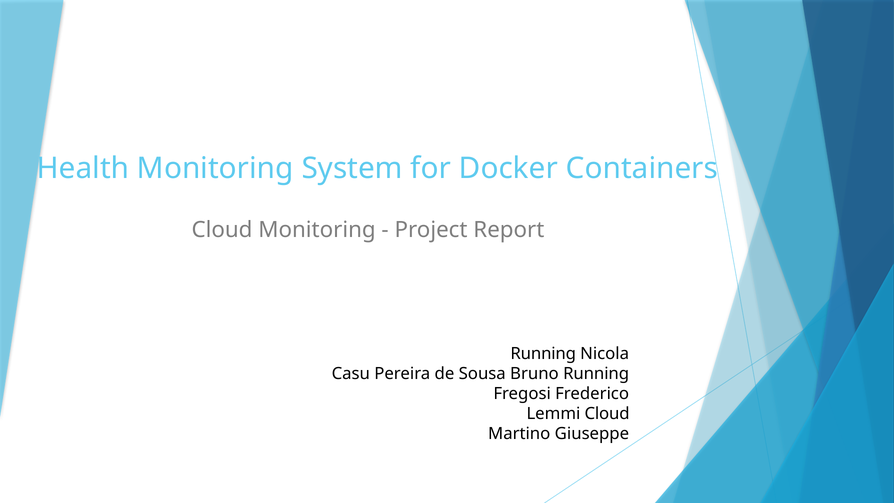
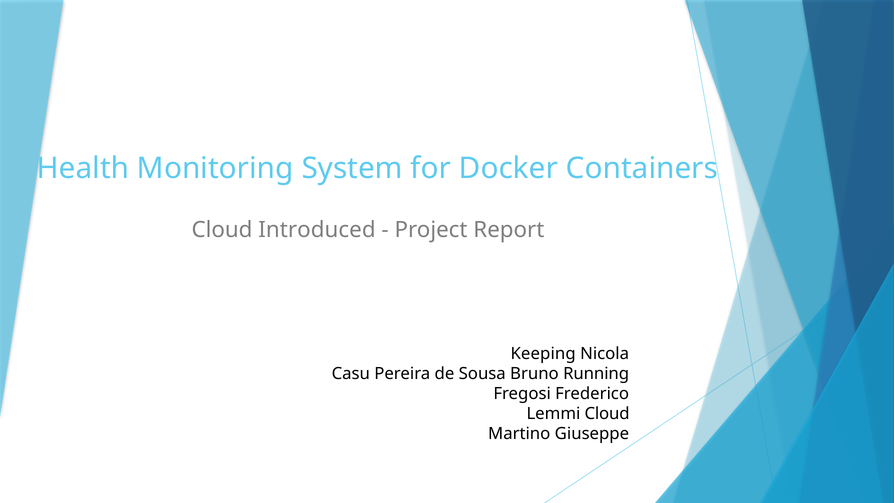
Cloud Monitoring: Monitoring -> Introduced
Running at (543, 353): Running -> Keeping
